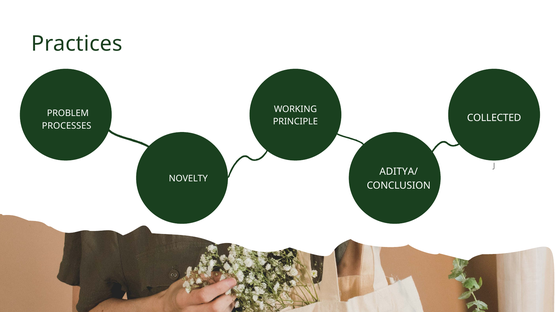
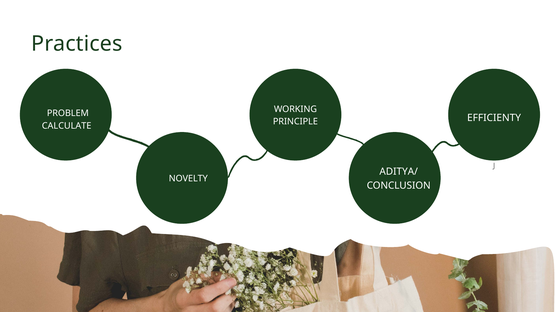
COLLECTED: COLLECTED -> EFFICIENTY
PROCESSES: PROCESSES -> CALCULATE
